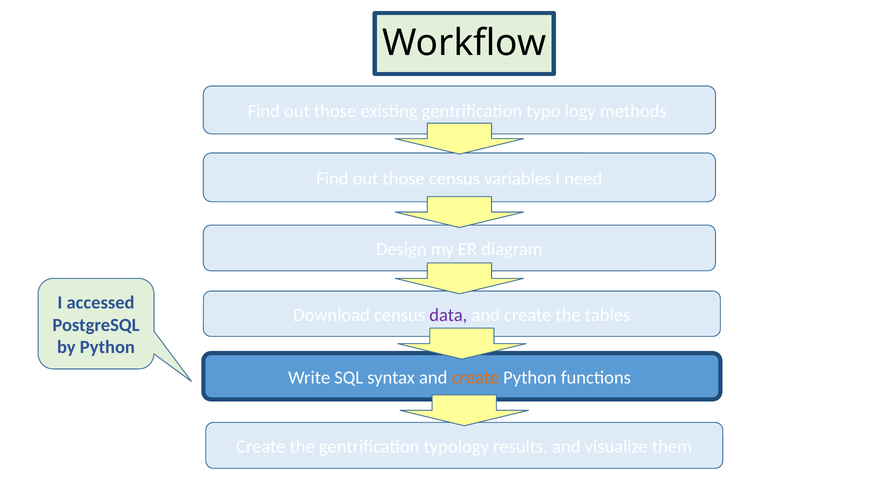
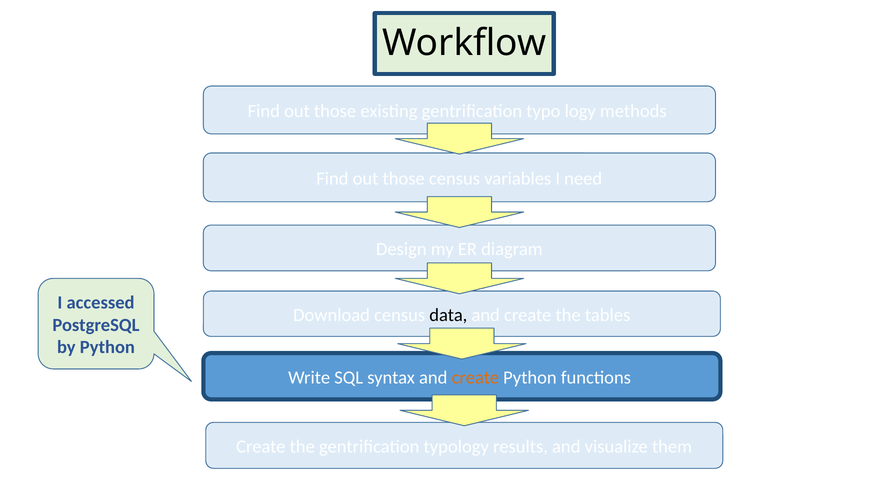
data colour: purple -> black
